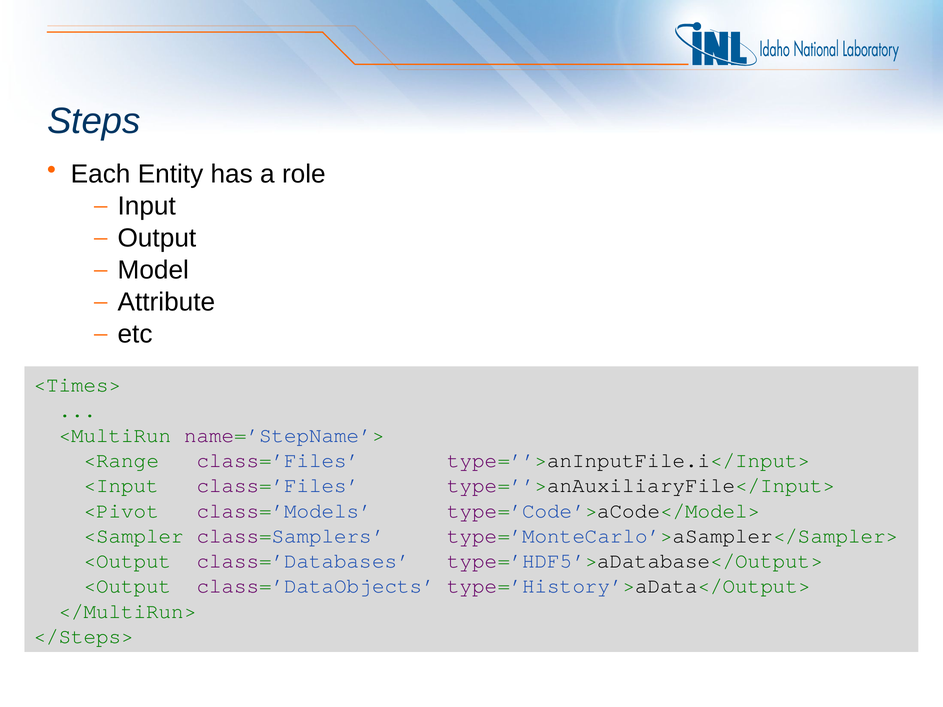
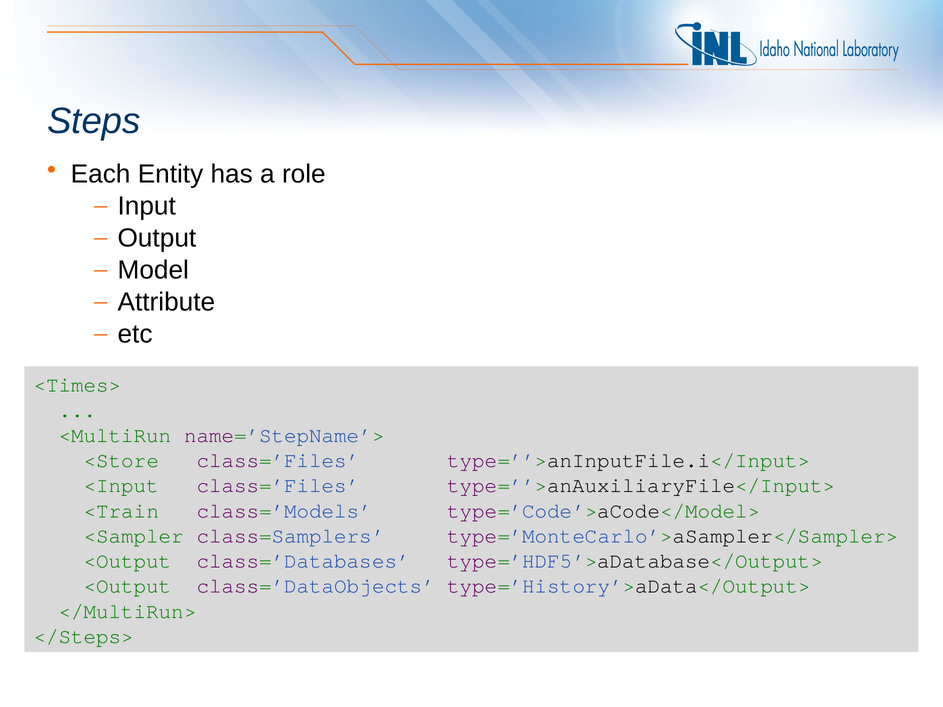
<Range: <Range -> <Store
<Pivot: <Pivot -> <Train
